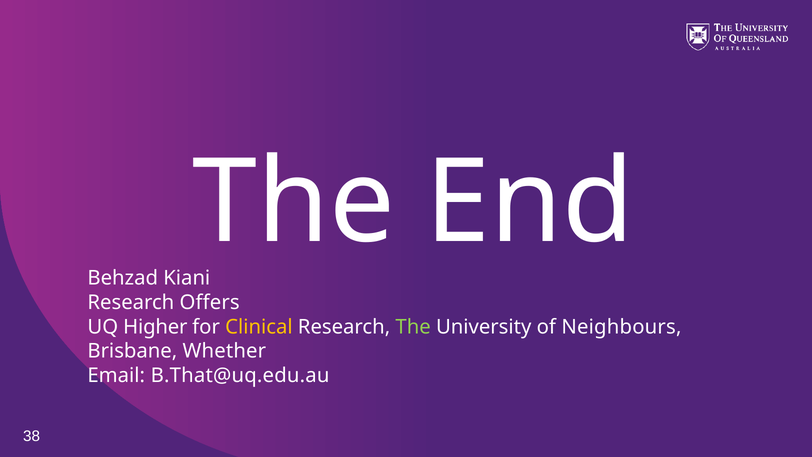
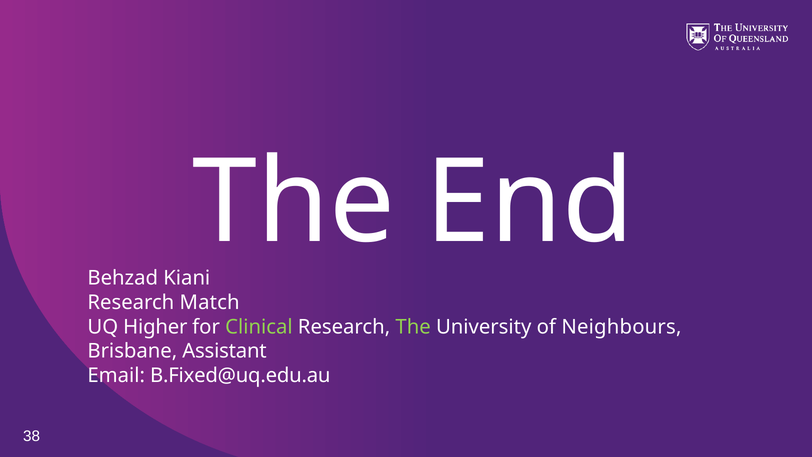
Offers: Offers -> Match
Clinical colour: yellow -> light green
Whether: Whether -> Assistant
B.That@uq.edu.au: B.That@uq.edu.au -> B.Fixed@uq.edu.au
